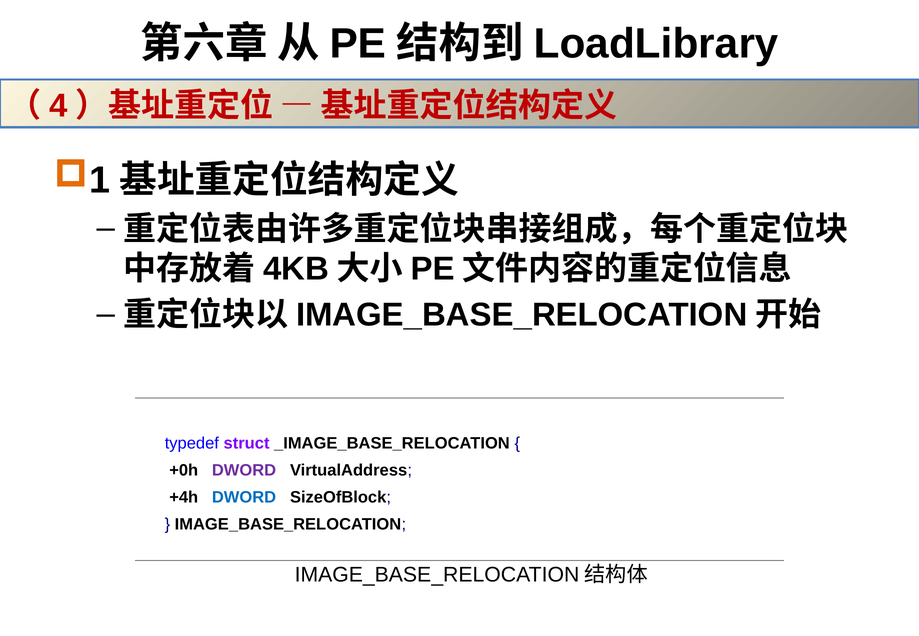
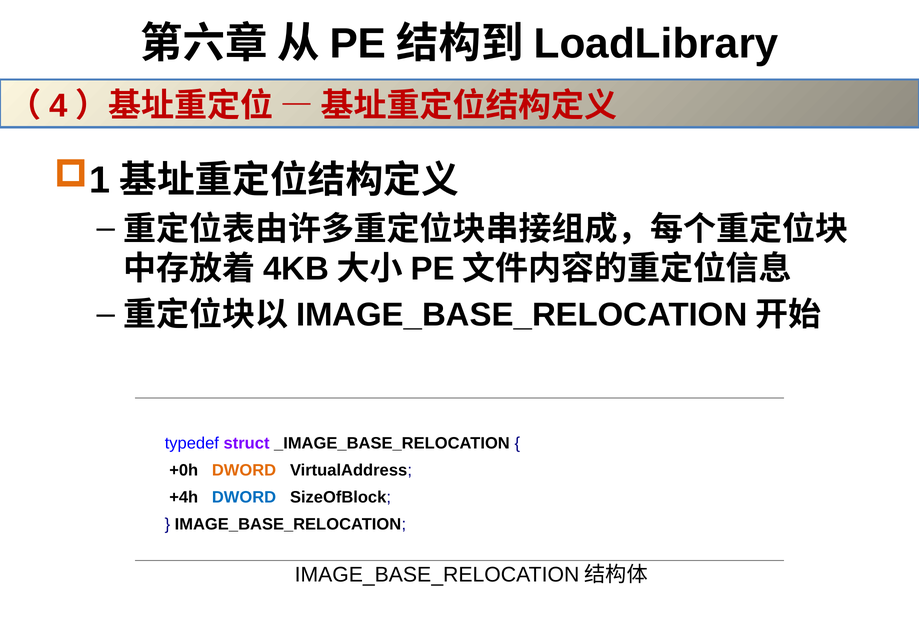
DWORD at (244, 471) colour: purple -> orange
